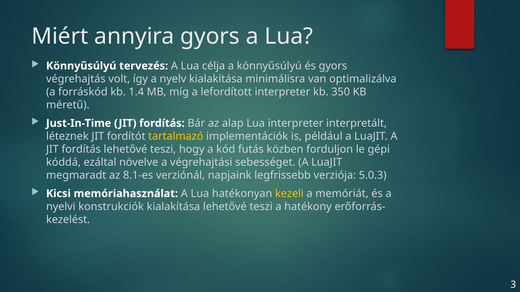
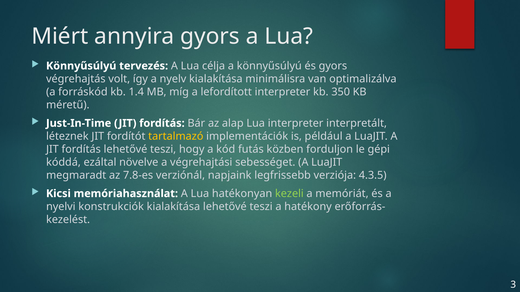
8.1-es: 8.1-es -> 7.8-es
5.0.3: 5.0.3 -> 4.3.5
kezeli colour: yellow -> light green
